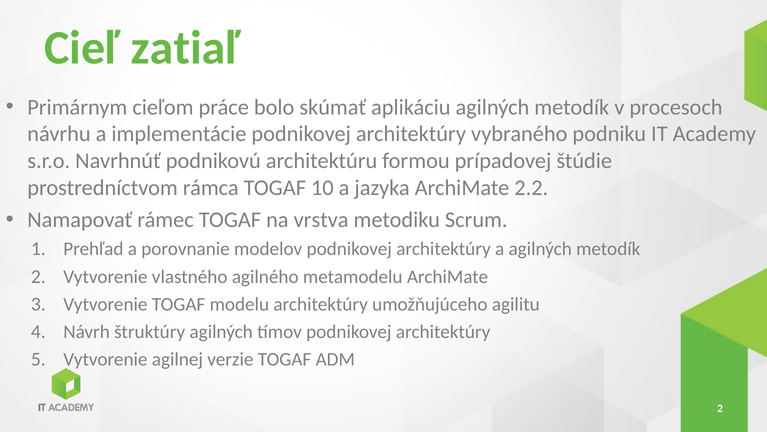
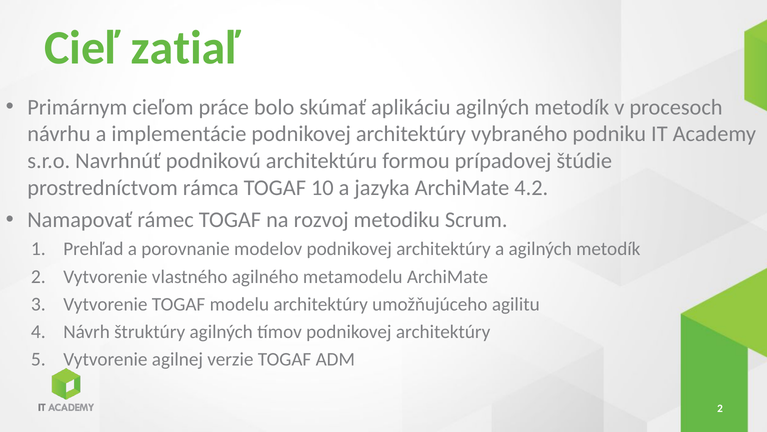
2.2: 2.2 -> 4.2
vrstva: vrstva -> rozvoj
